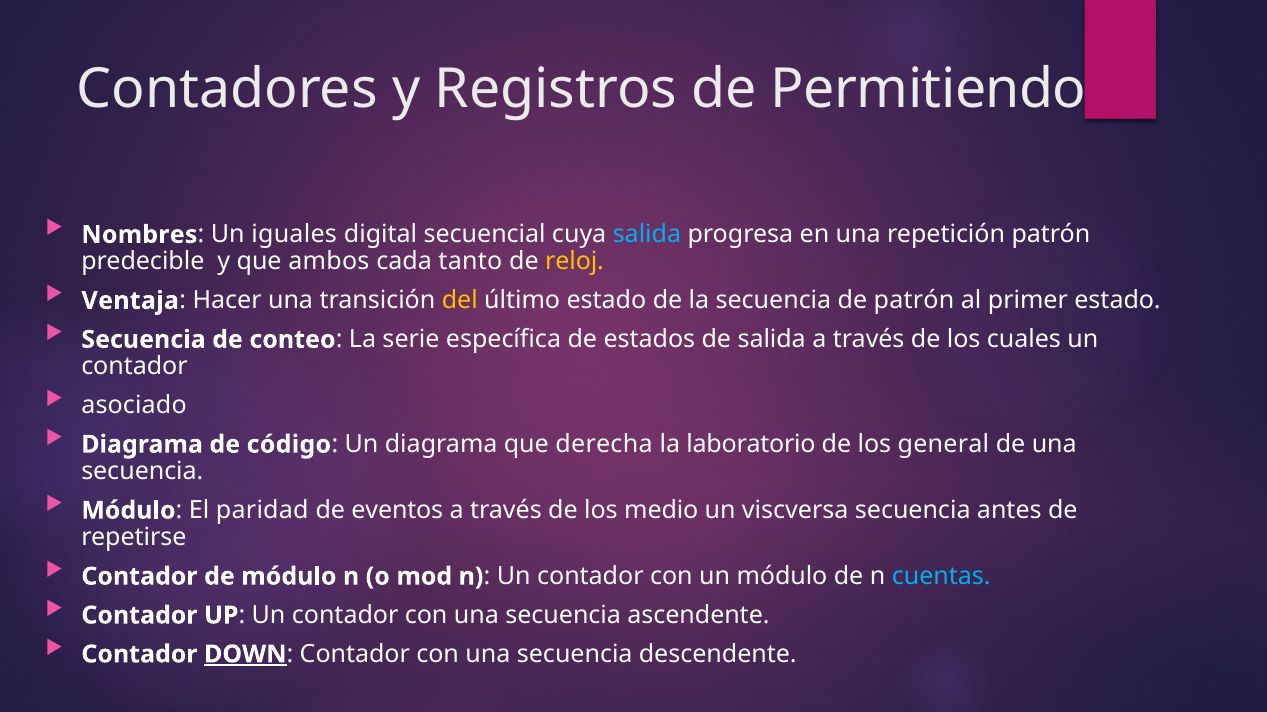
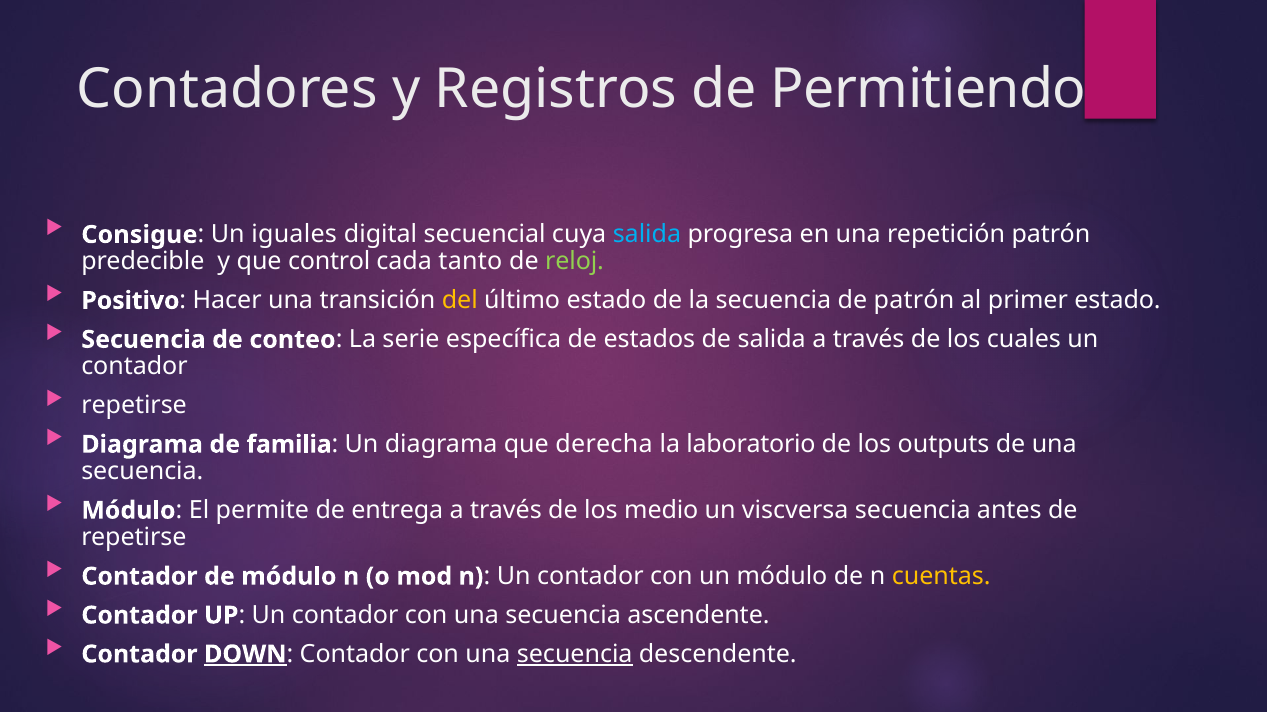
Nombres: Nombres -> Consigue
ambos: ambos -> control
reloj colour: yellow -> light green
Ventaja: Ventaja -> Positivo
asociado at (134, 406): asociado -> repetirse
código: código -> familia
general: general -> outputs
paridad: paridad -> permite
eventos: eventos -> entrega
cuentas colour: light blue -> yellow
secuencia at (575, 655) underline: none -> present
